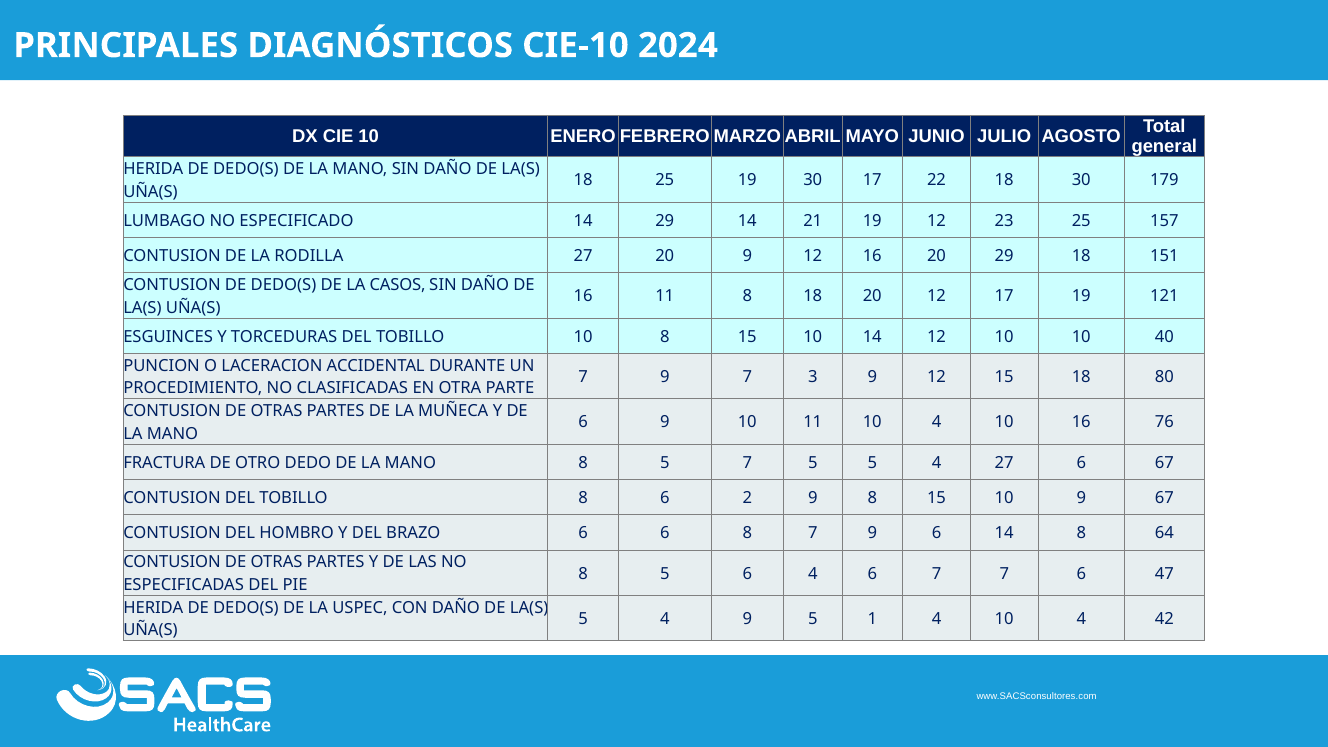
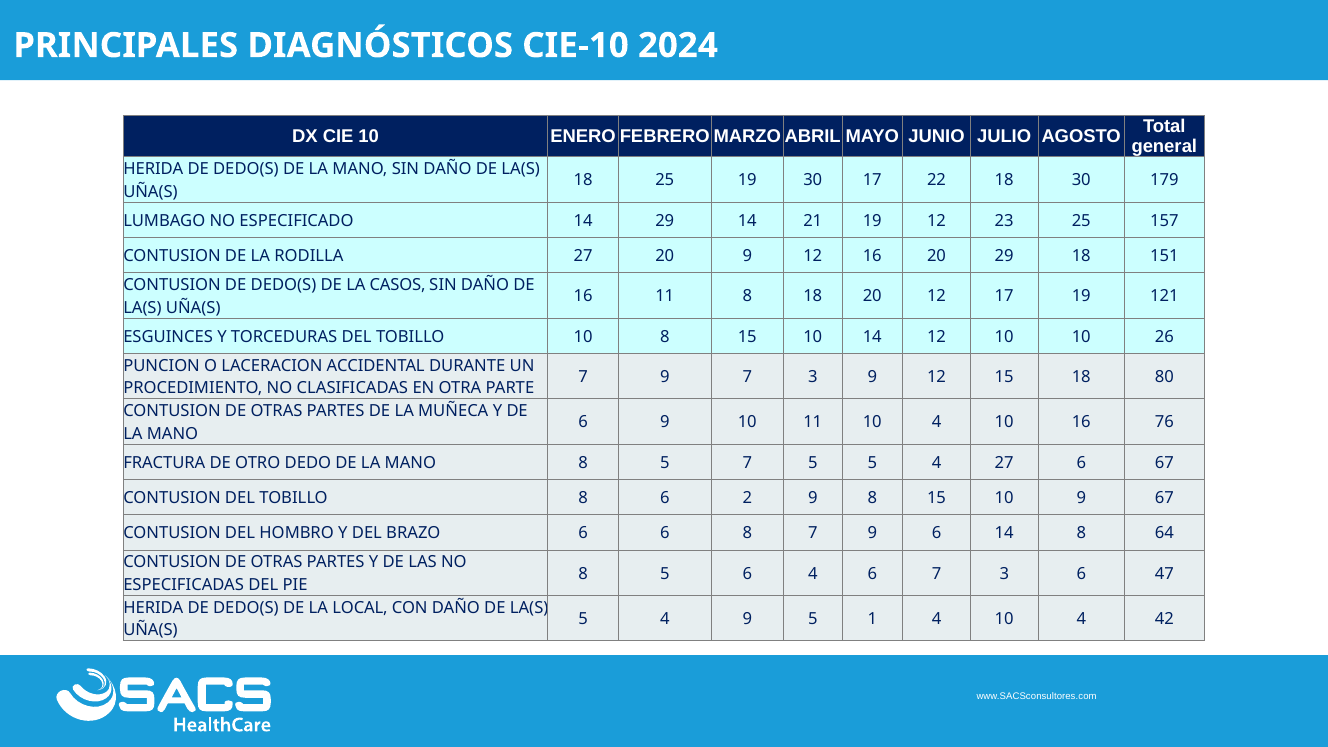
40: 40 -> 26
6 7 7: 7 -> 3
USPEC: USPEC -> LOCAL
